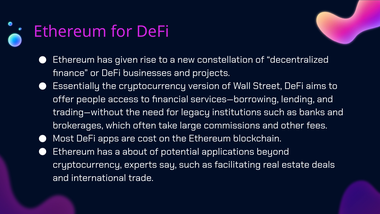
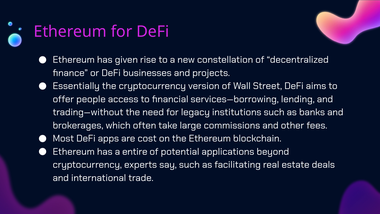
about: about -> entire
